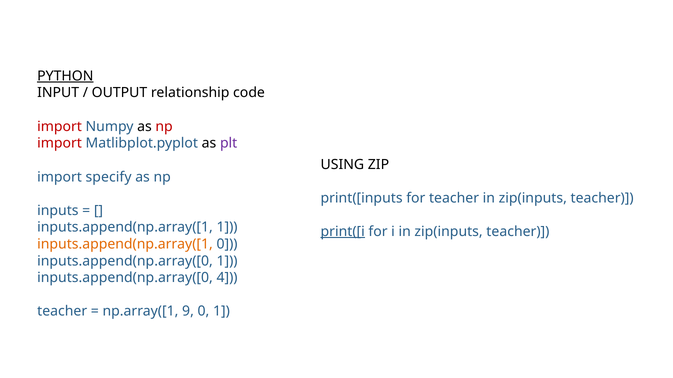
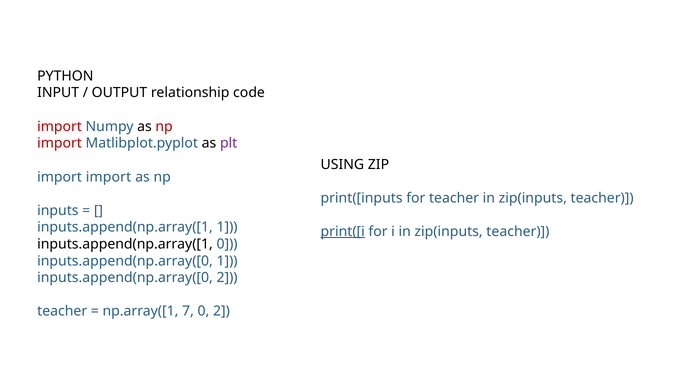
PYTHON underline: present -> none
import specify: specify -> import
inputs.append(np.array([1 at (125, 244) colour: orange -> black
inputs.append(np.array([0 4: 4 -> 2
9: 9 -> 7
0 1: 1 -> 2
